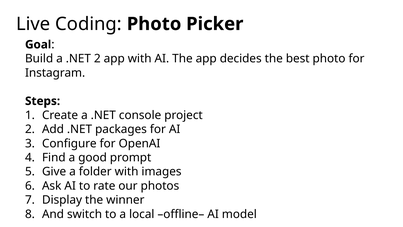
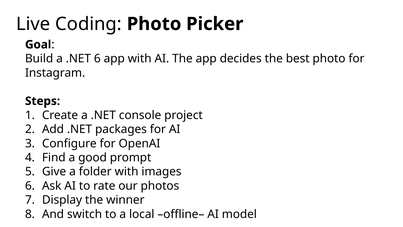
.NET 2: 2 -> 6
